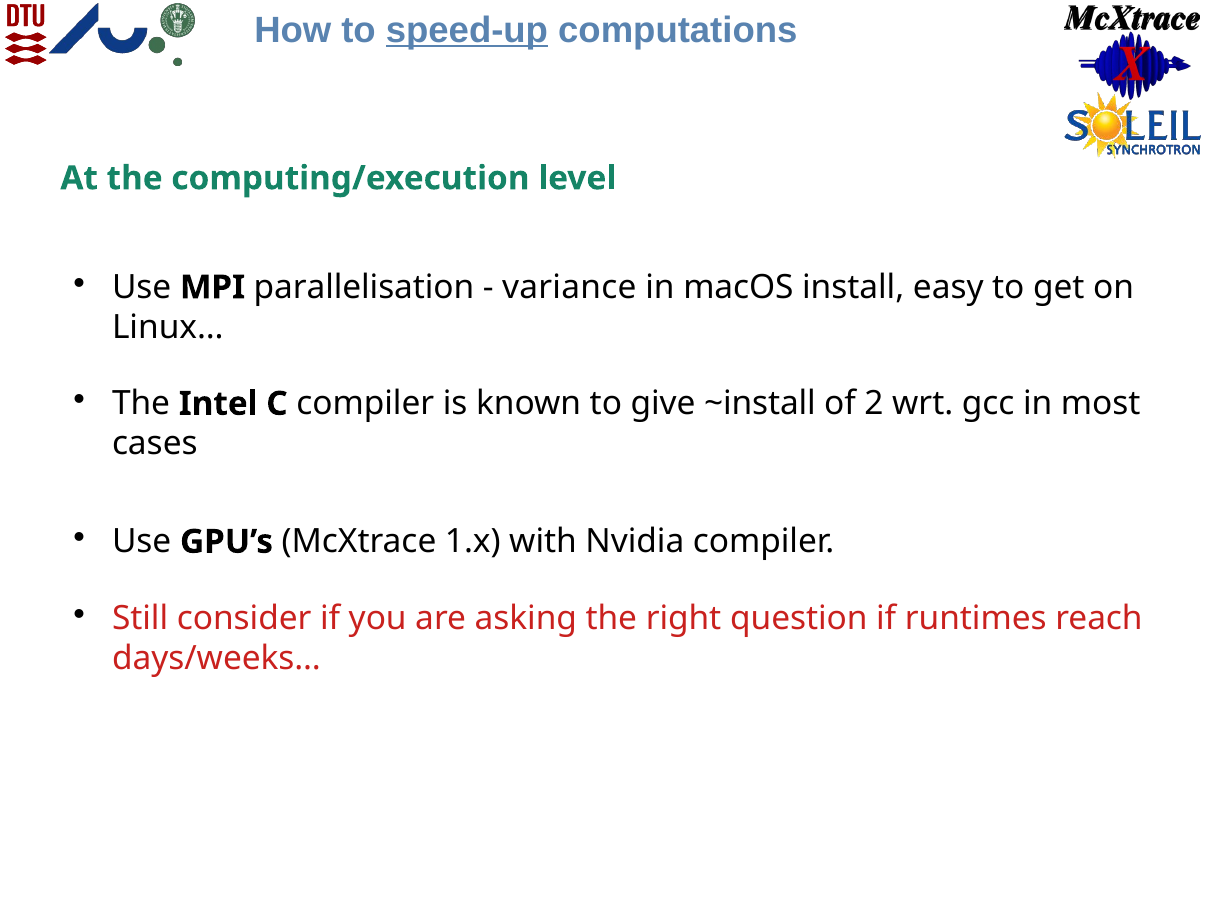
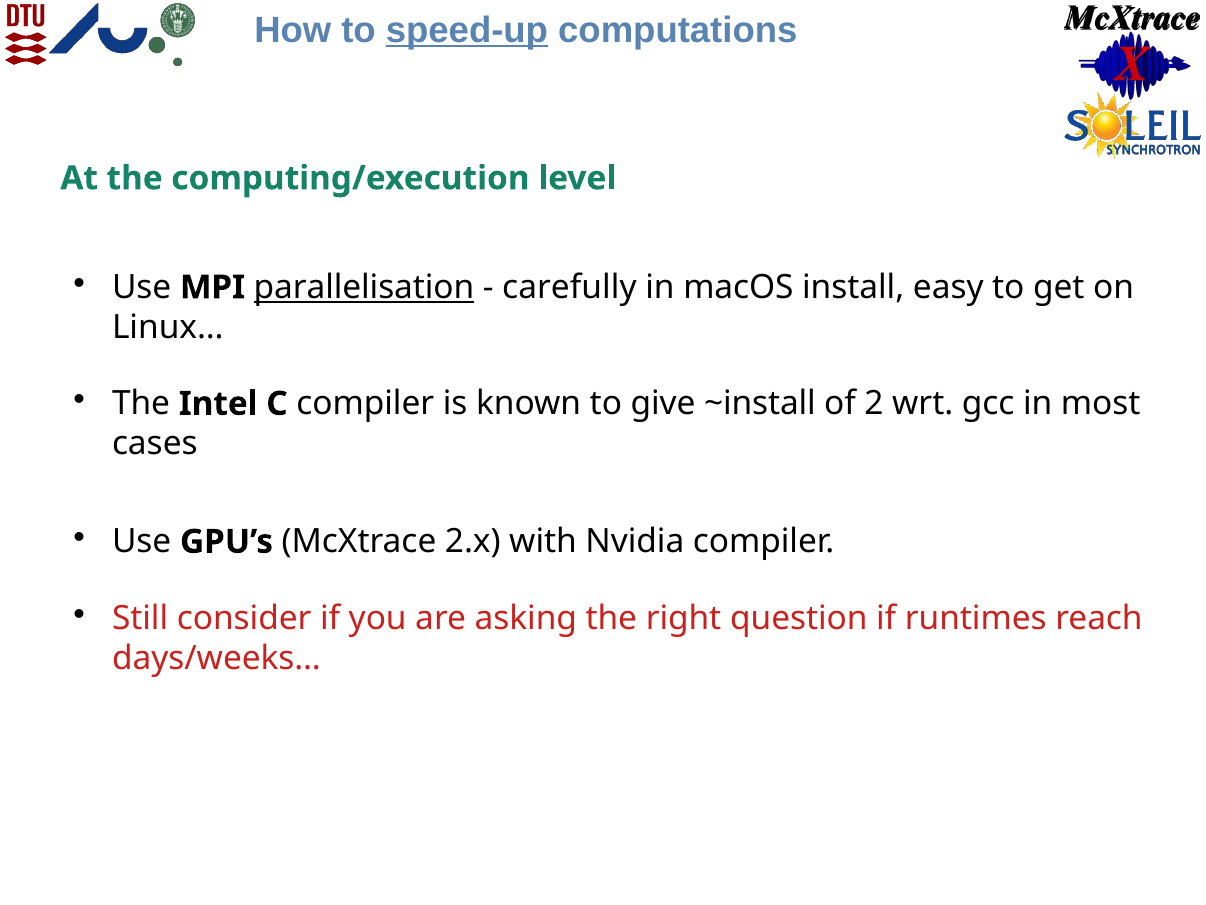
parallelisation underline: none -> present
variance: variance -> carefully
1.x: 1.x -> 2.x
